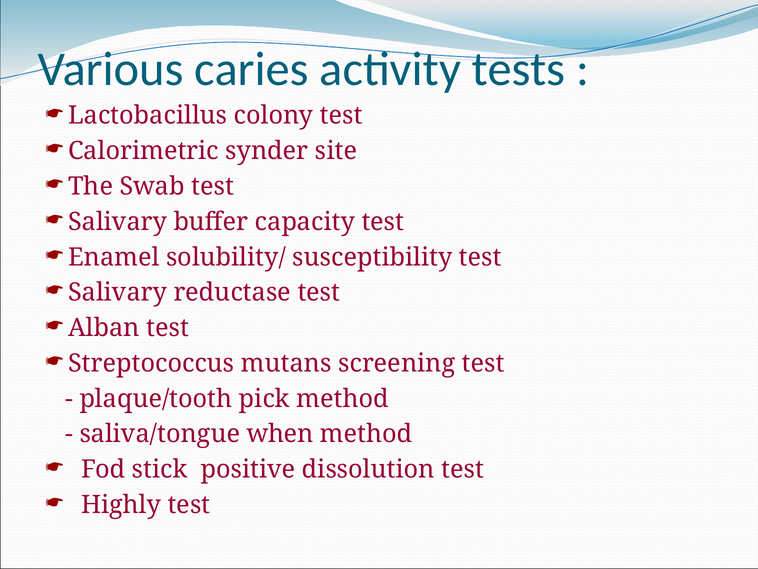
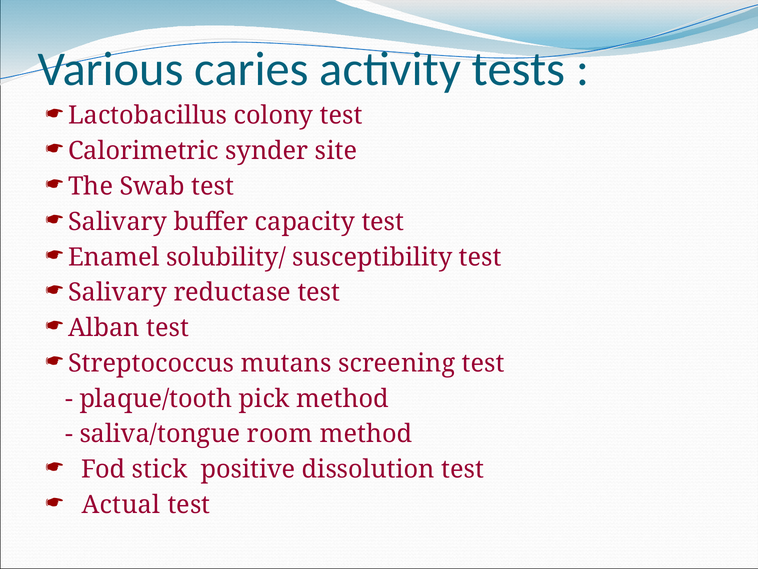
when: when -> room
Highly: Highly -> Actual
